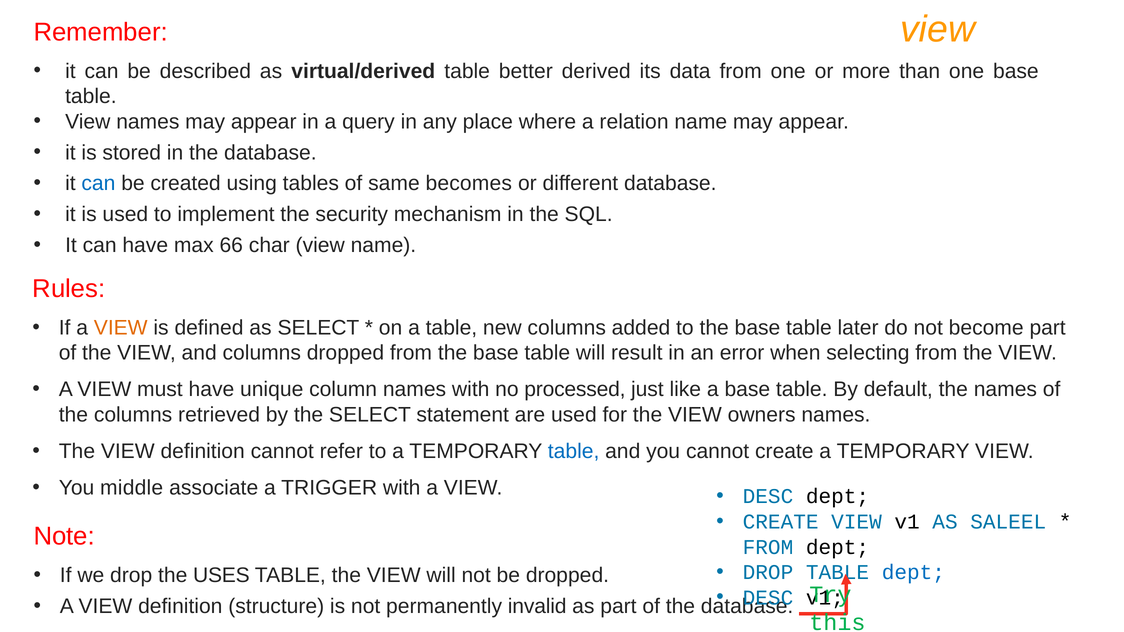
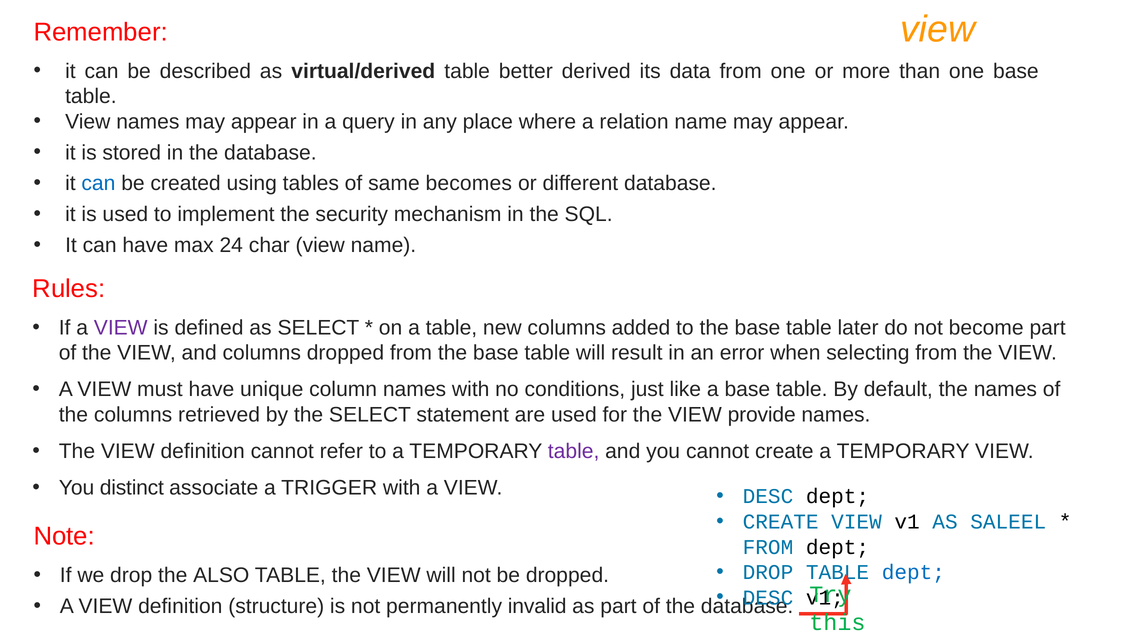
66: 66 -> 24
VIEW at (121, 328) colour: orange -> purple
processed: processed -> conditions
owners: owners -> provide
table at (574, 451) colour: blue -> purple
middle: middle -> distinct
USES: USES -> ALSO
